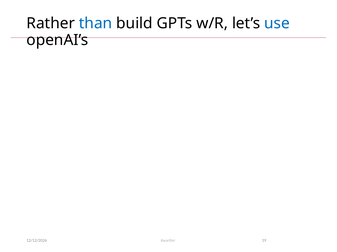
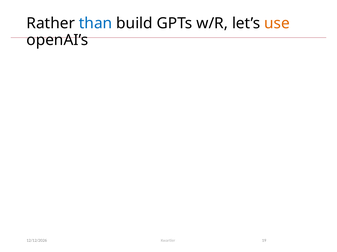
use colour: blue -> orange
